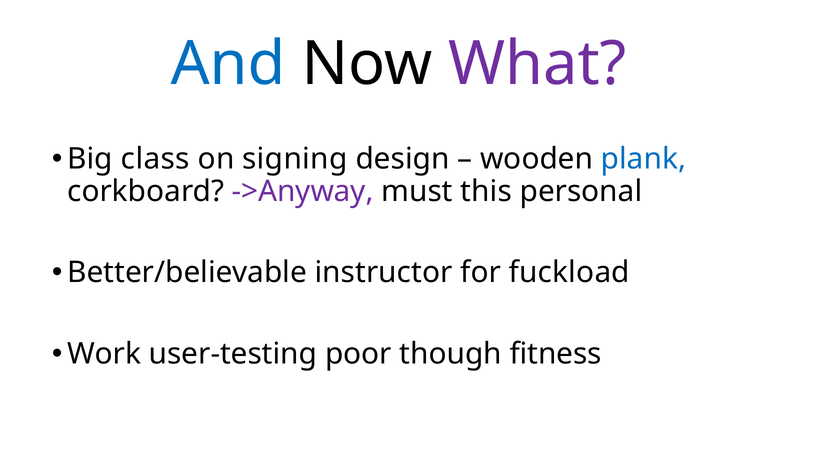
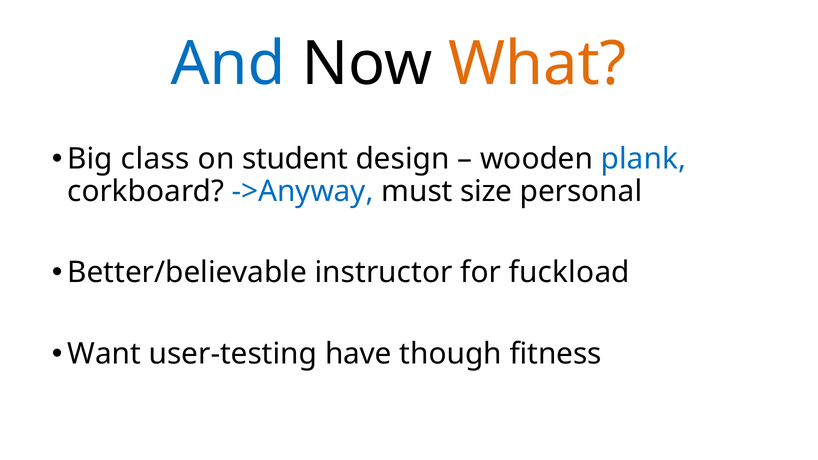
What colour: purple -> orange
signing: signing -> student
->Anyway colour: purple -> blue
this: this -> size
Work: Work -> Want
poor: poor -> have
